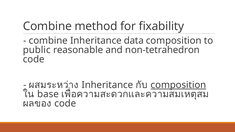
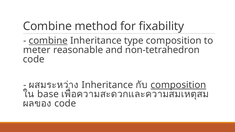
combine at (48, 41) underline: none -> present
data: data -> type
public: public -> meter
